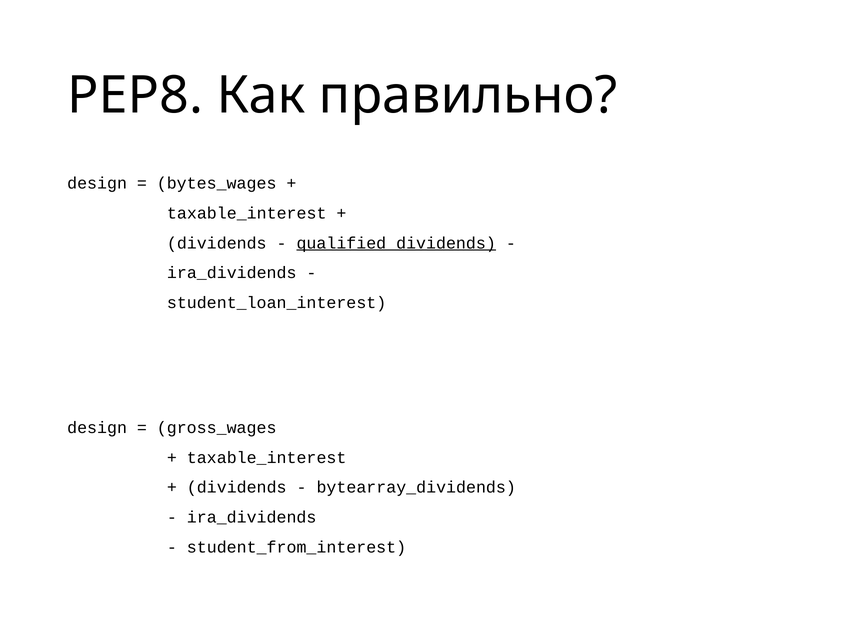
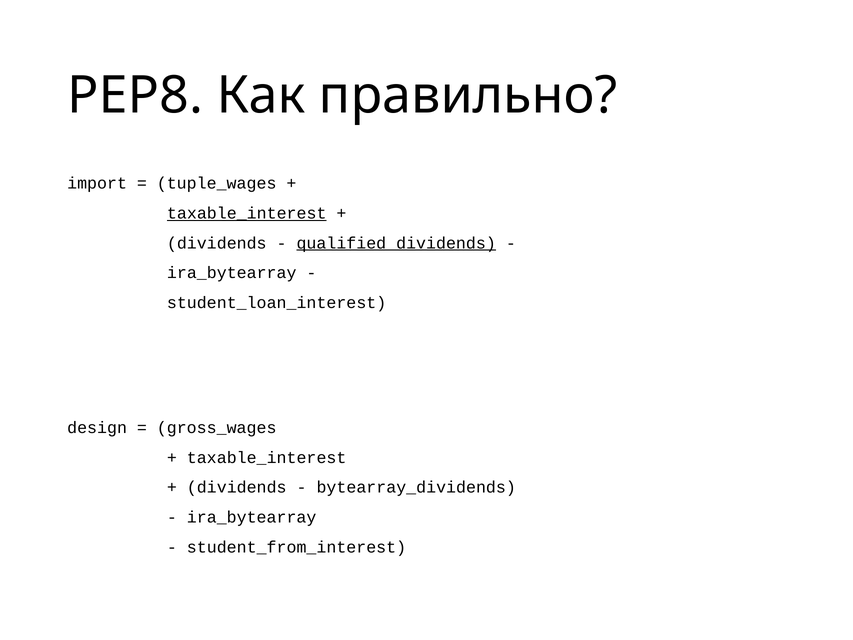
design at (97, 183): design -> import
bytes_wages: bytes_wages -> tuple_wages
taxable_interest at (247, 213) underline: none -> present
ira_dividends at (232, 273): ira_dividends -> ira_bytearray
ira_dividends at (252, 517): ira_dividends -> ira_bytearray
